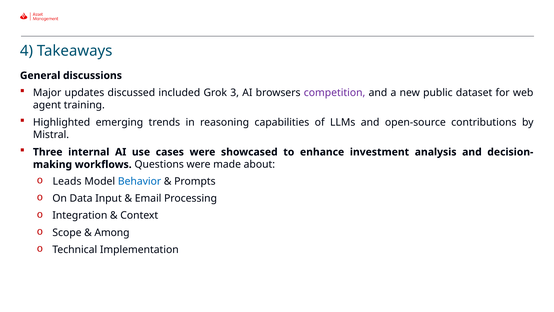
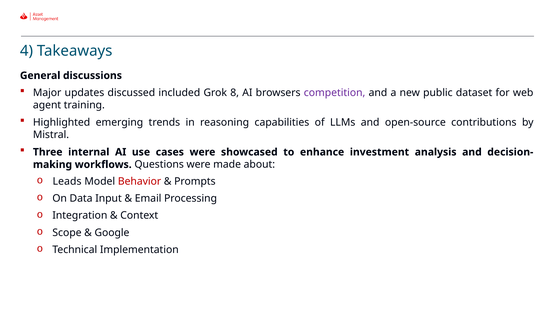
3: 3 -> 8
Behavior colour: blue -> red
Among: Among -> Google
